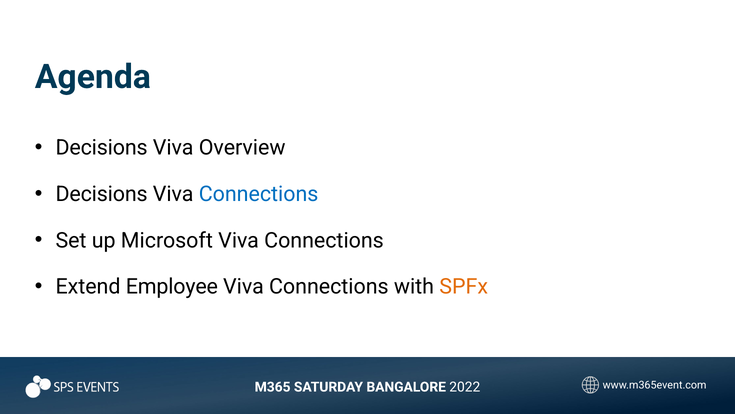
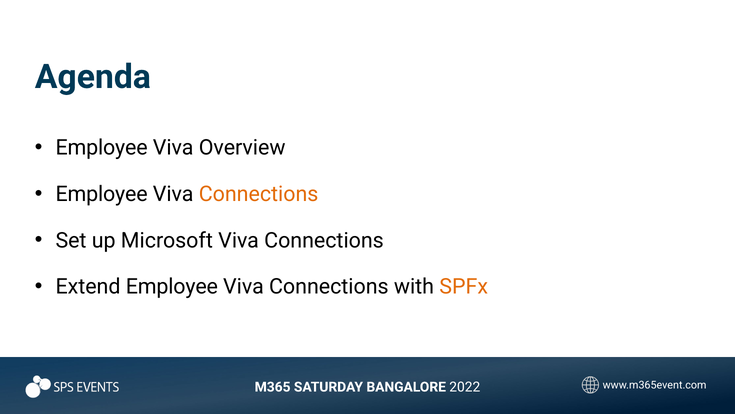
Decisions at (102, 148): Decisions -> Employee
Decisions at (102, 194): Decisions -> Employee
Connections at (259, 194) colour: blue -> orange
